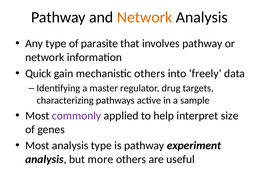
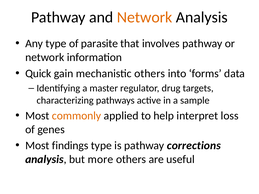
freely: freely -> forms
commonly colour: purple -> orange
size: size -> loss
Most analysis: analysis -> findings
experiment: experiment -> corrections
